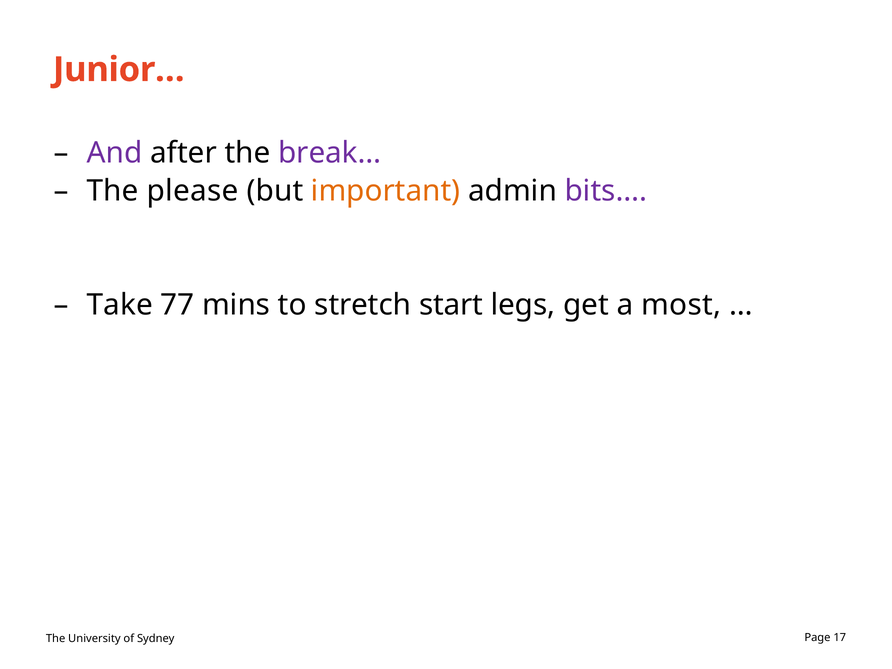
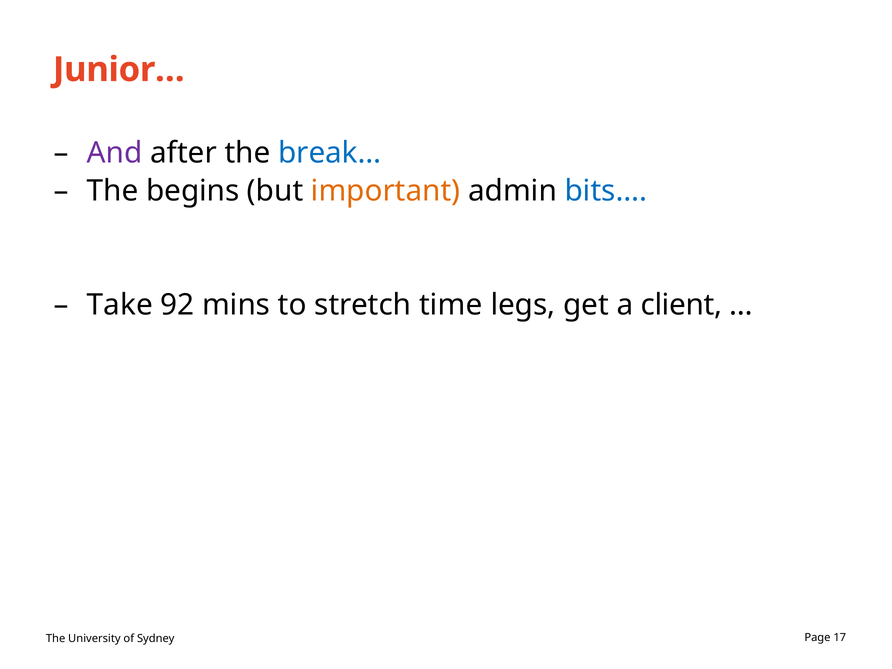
break… colour: purple -> blue
please: please -> begins
bits… colour: purple -> blue
77: 77 -> 92
start: start -> time
most: most -> client
